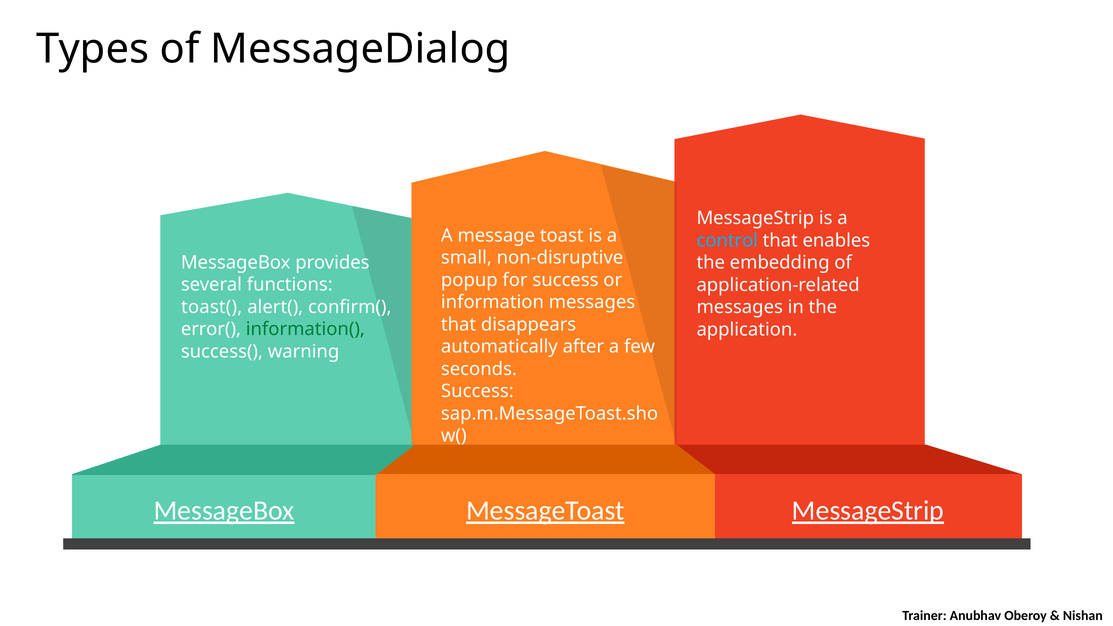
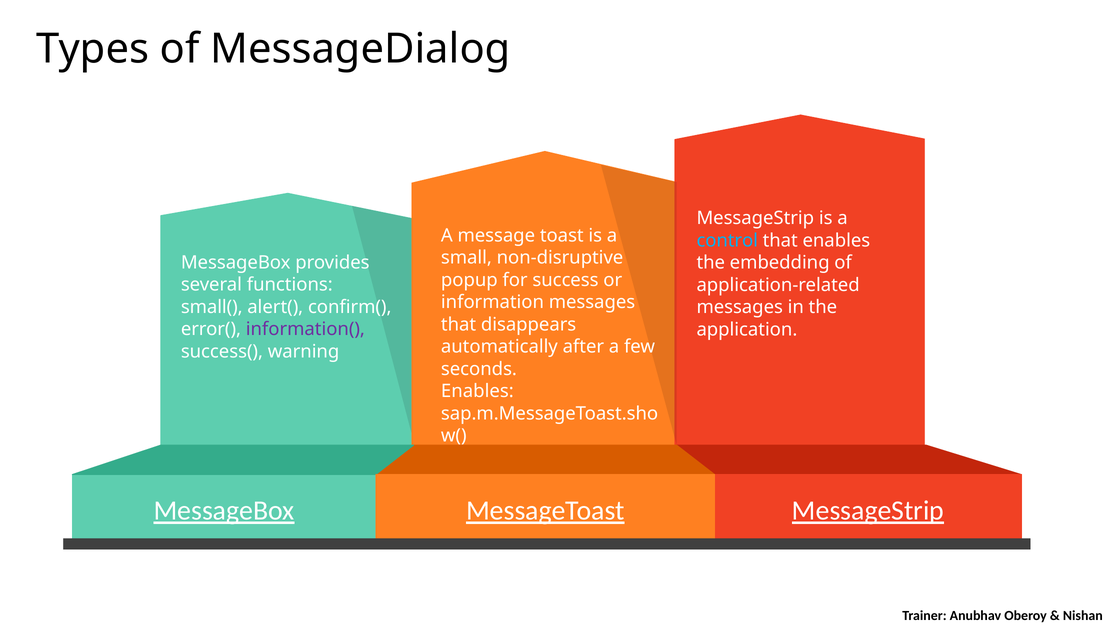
toast(: toast( -> small(
information( colour: green -> purple
Success at (477, 391): Success -> Enables
